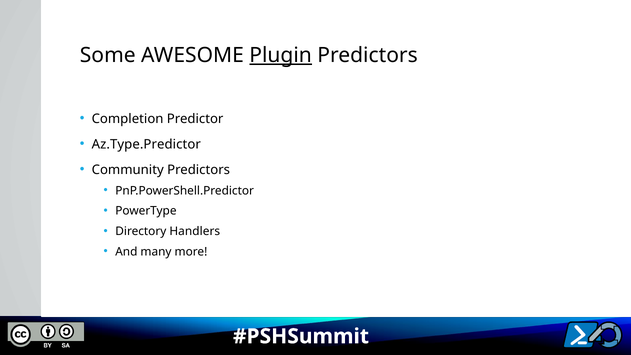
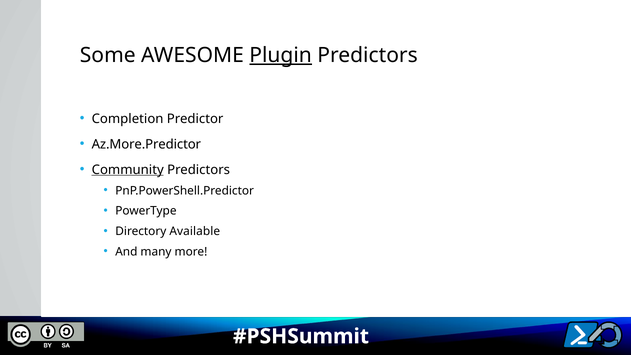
Az.Type.Predictor: Az.Type.Predictor -> Az.More.Predictor
Community underline: none -> present
Handlers: Handlers -> Available
